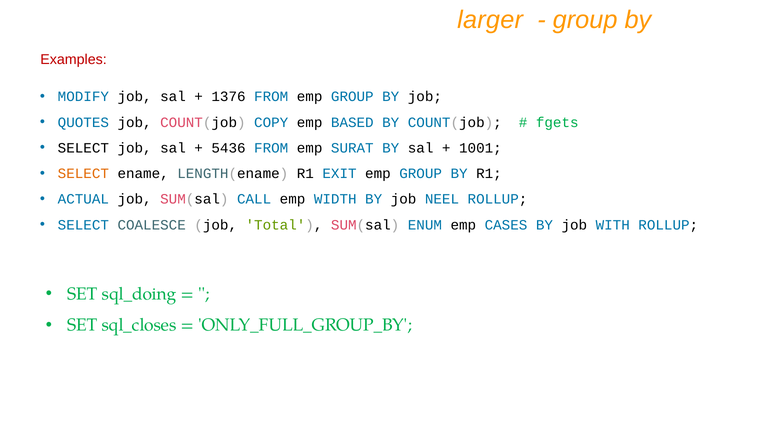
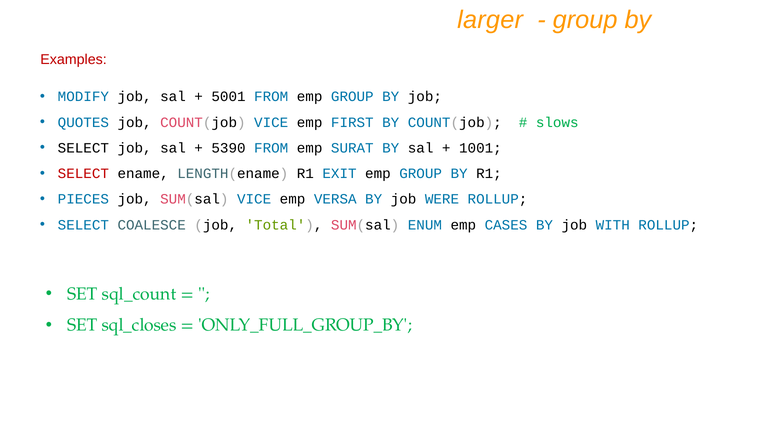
1376: 1376 -> 5001
COUNT(job COPY: COPY -> VICE
BASED: BASED -> FIRST
fgets: fgets -> slows
5436: 5436 -> 5390
SELECT at (83, 174) colour: orange -> red
ACTUAL: ACTUAL -> PIECES
SUM(sal CALL: CALL -> VICE
WIDTH: WIDTH -> VERSA
NEEL: NEEL -> WERE
sql_doing: sql_doing -> sql_count
